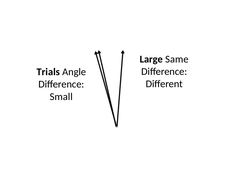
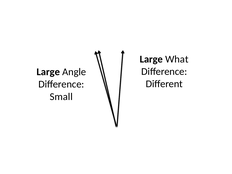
Same: Same -> What
Trials at (48, 72): Trials -> Large
